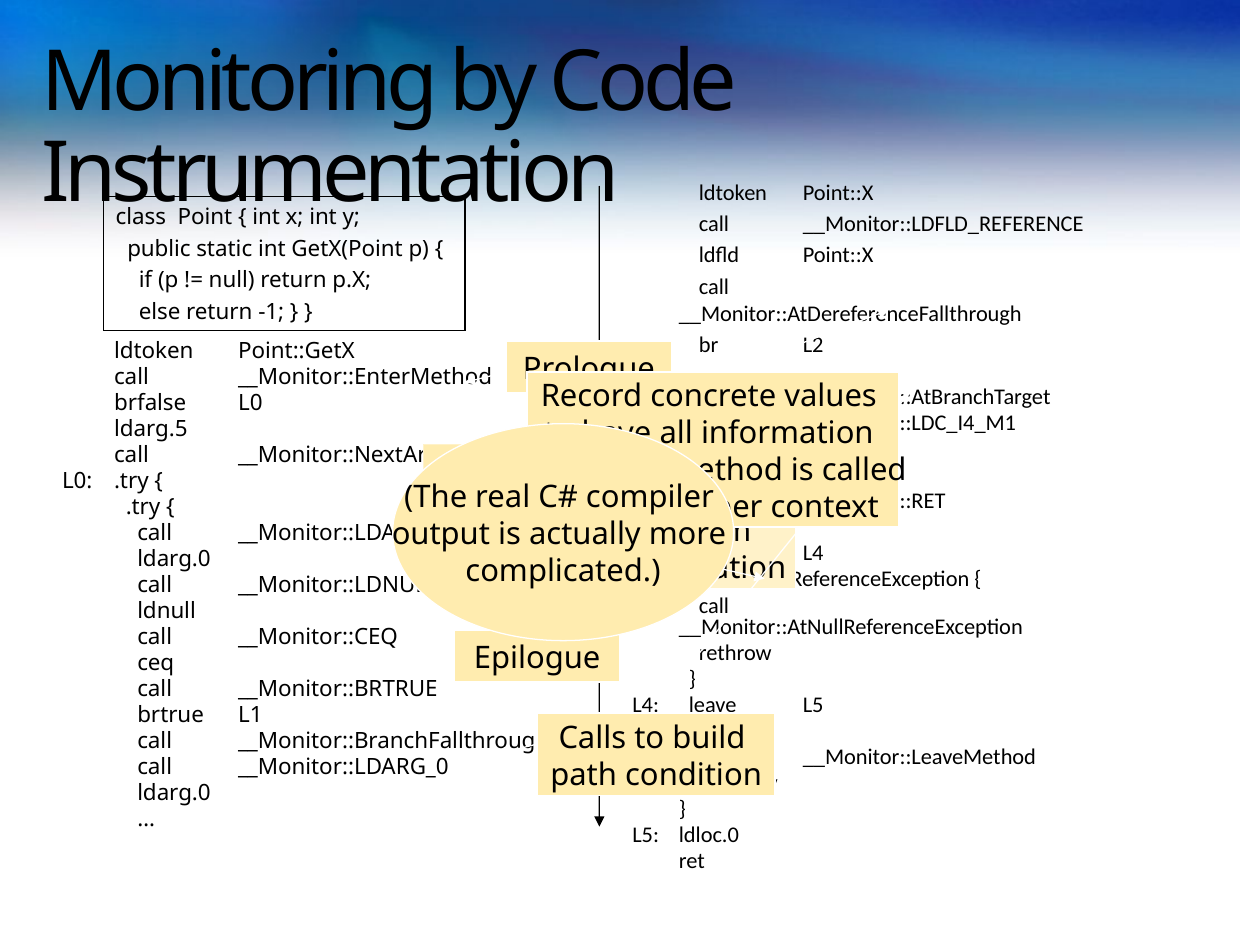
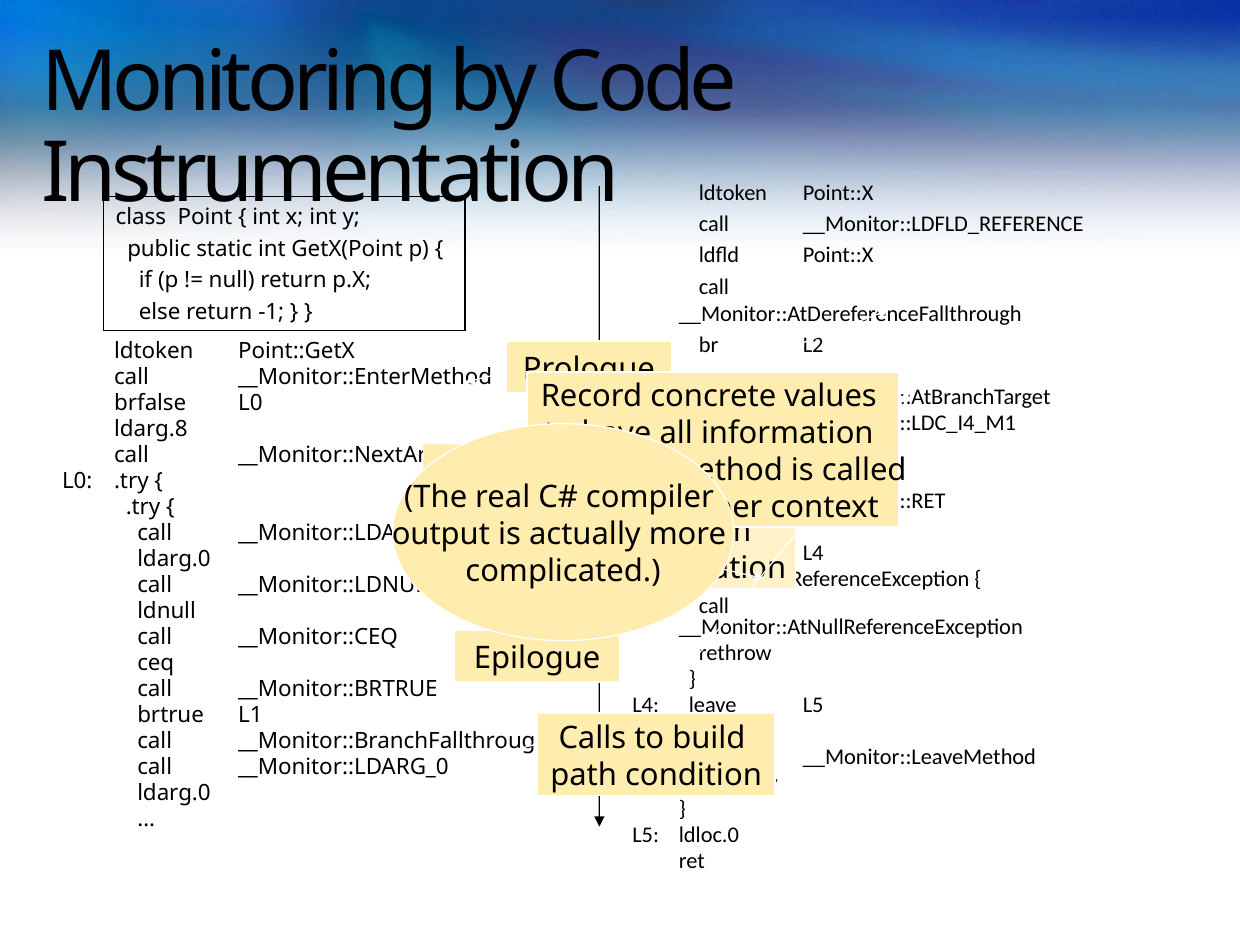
ldarg.5: ldarg.5 -> ldarg.8
